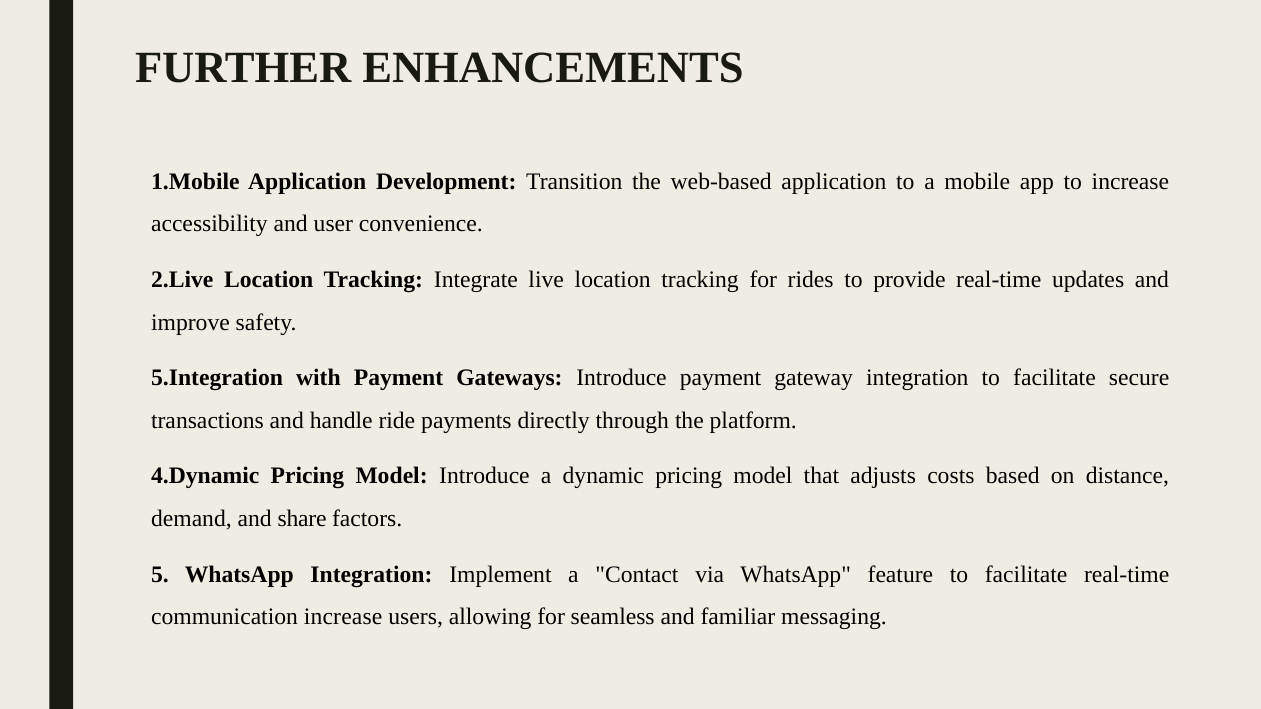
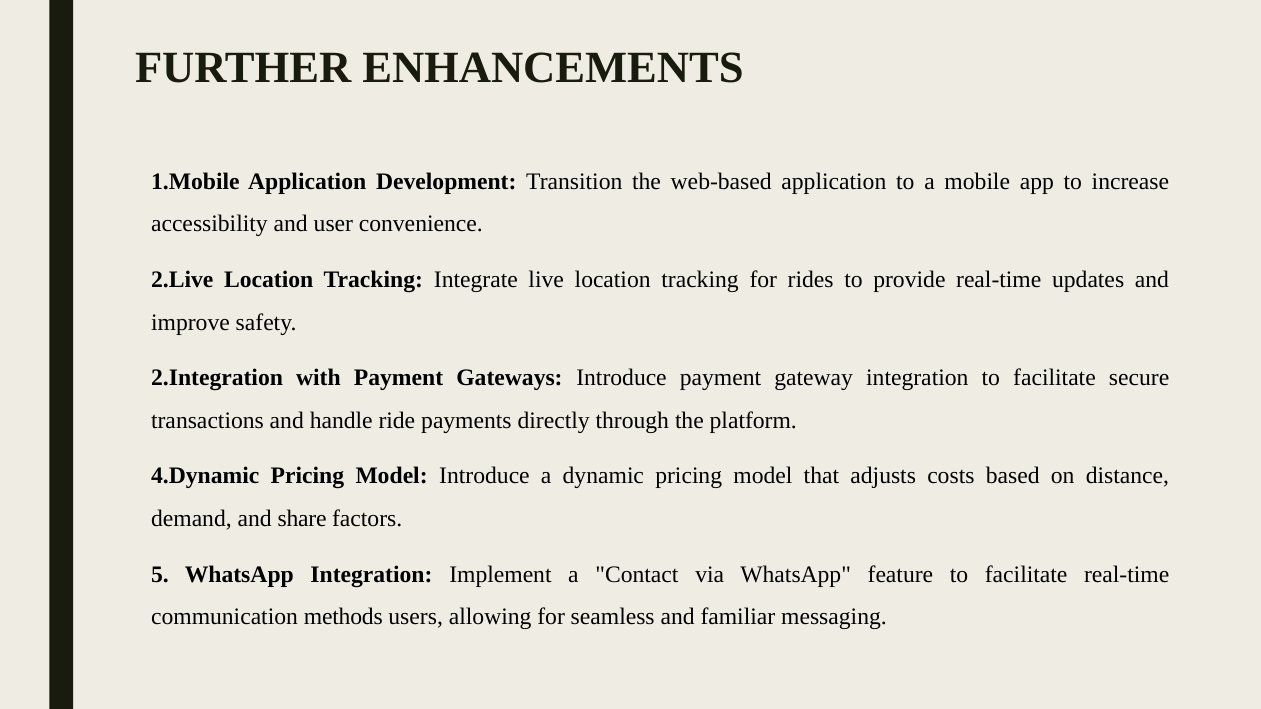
5.Integration: 5.Integration -> 2.Integration
communication increase: increase -> methods
